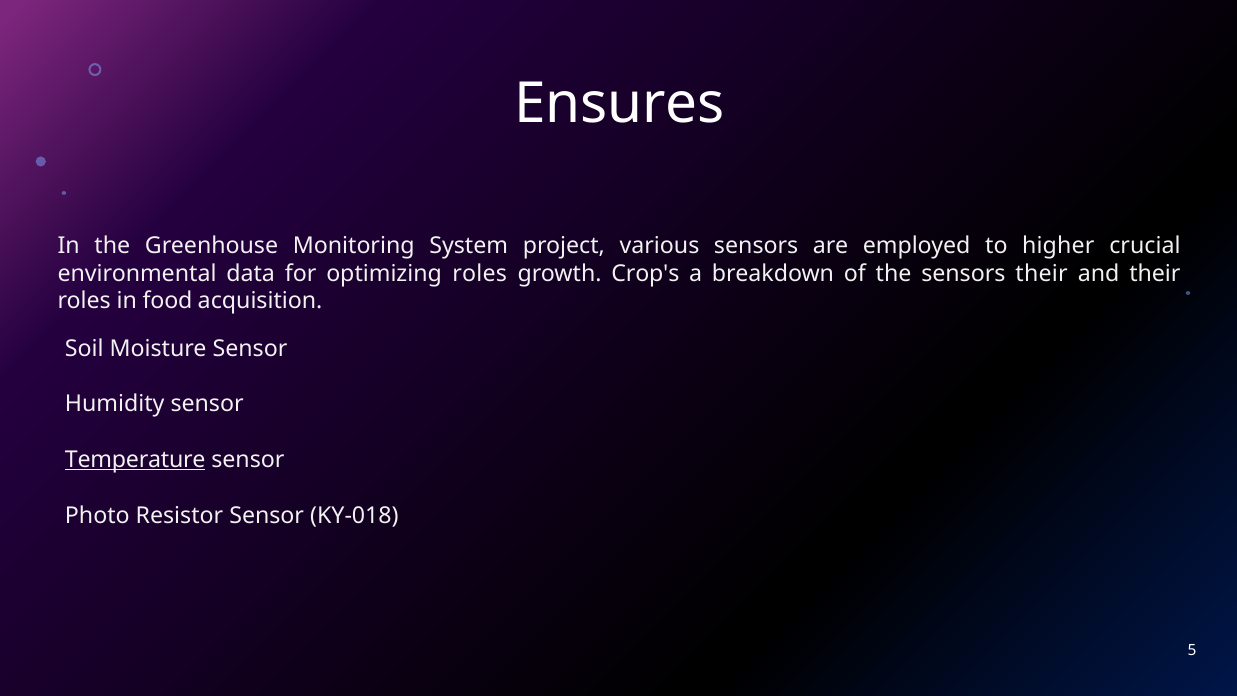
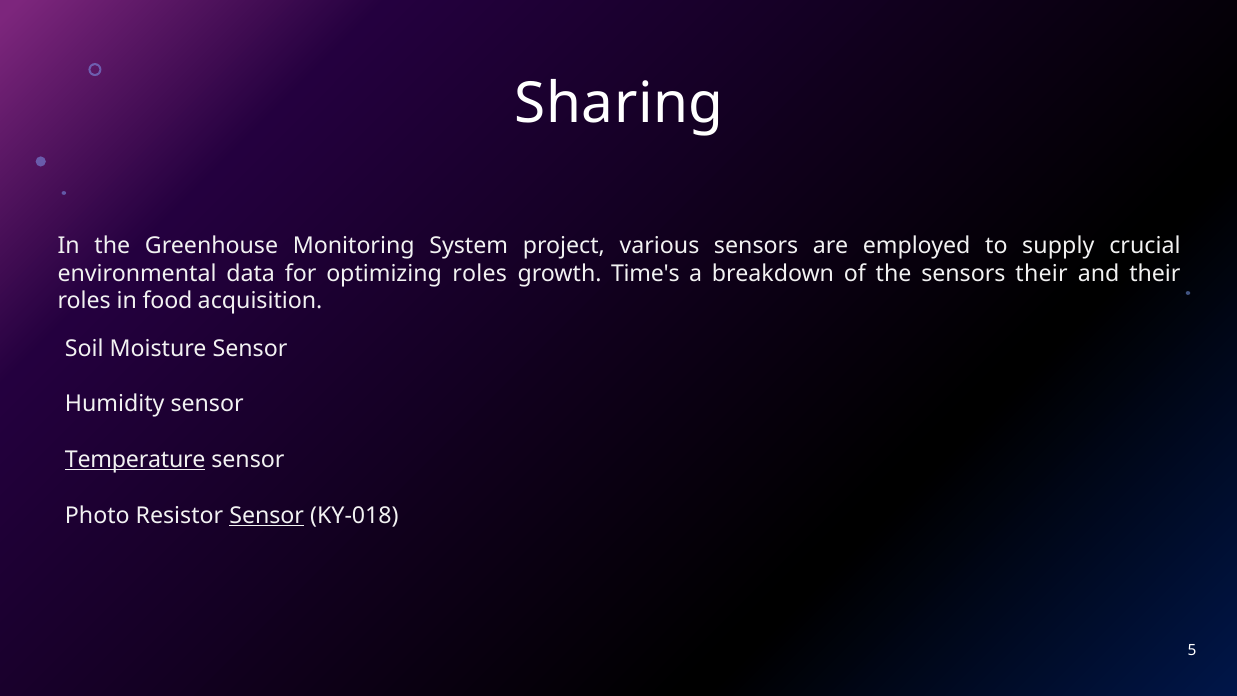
Ensures: Ensures -> Sharing
higher: higher -> supply
Crop's: Crop's -> Time's
Sensor at (267, 515) underline: none -> present
